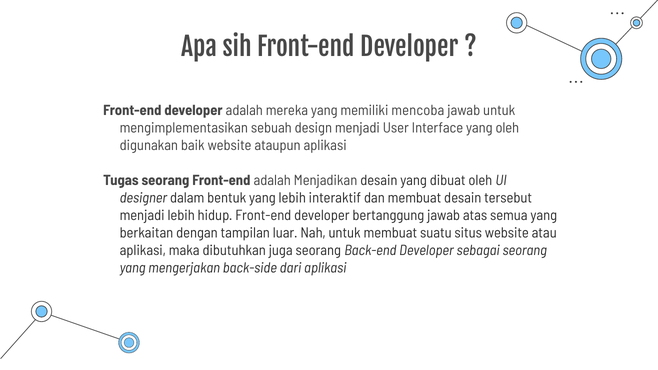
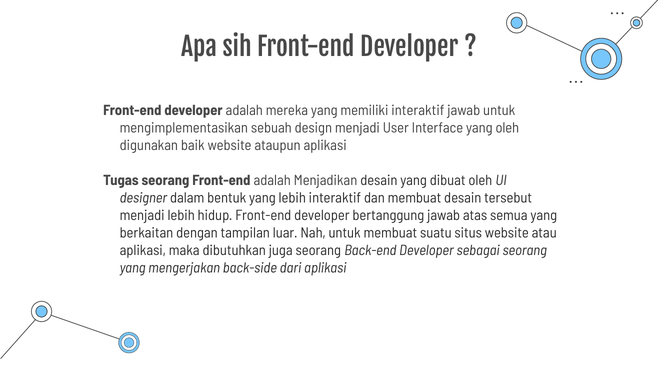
memiliki mencoba: mencoba -> interaktif
